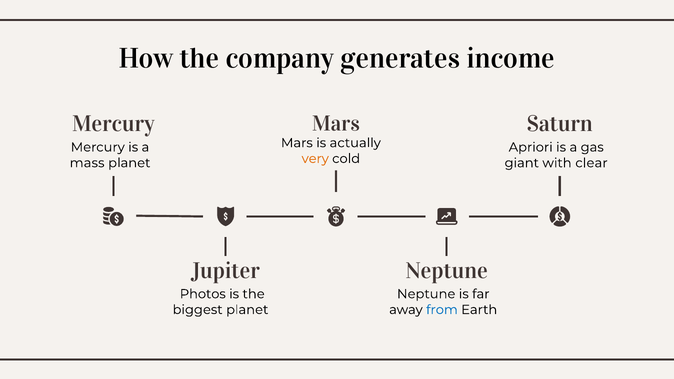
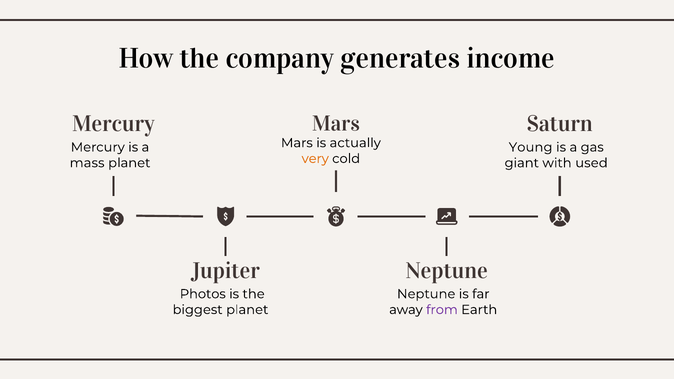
Apriori: Apriori -> Young
clear: clear -> used
from colour: blue -> purple
